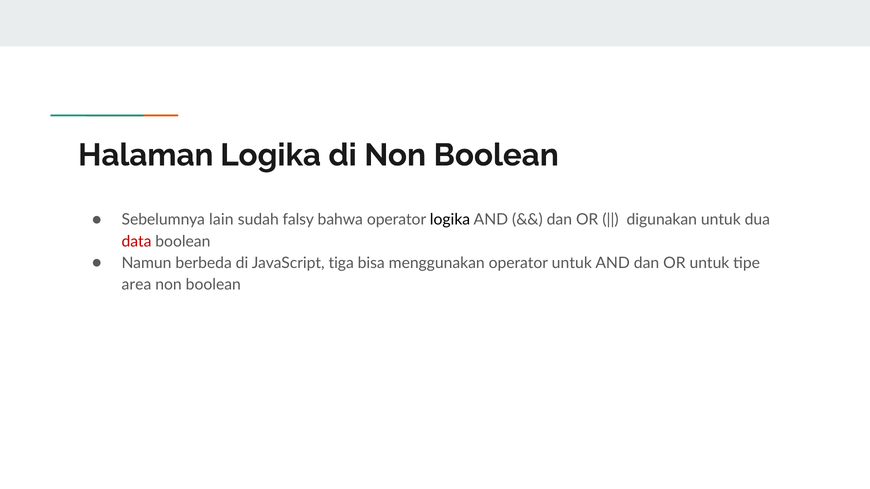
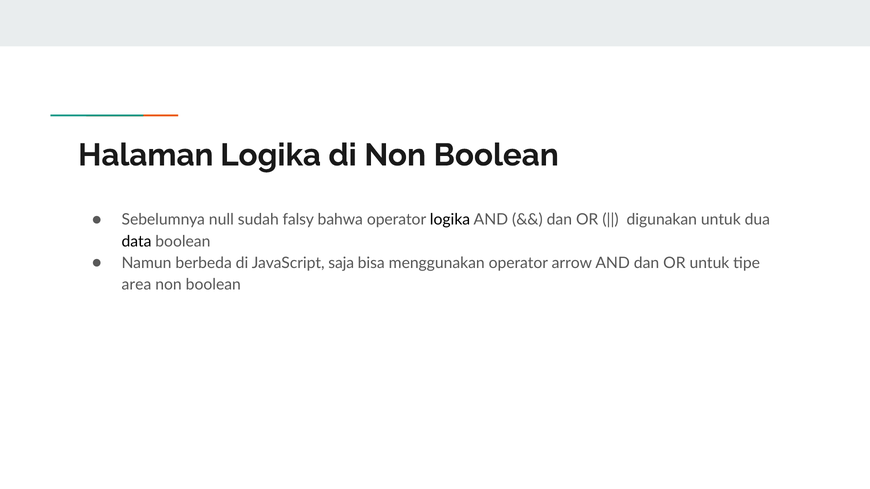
lain: lain -> null
data colour: red -> black
tiga: tiga -> saja
operator untuk: untuk -> arrow
